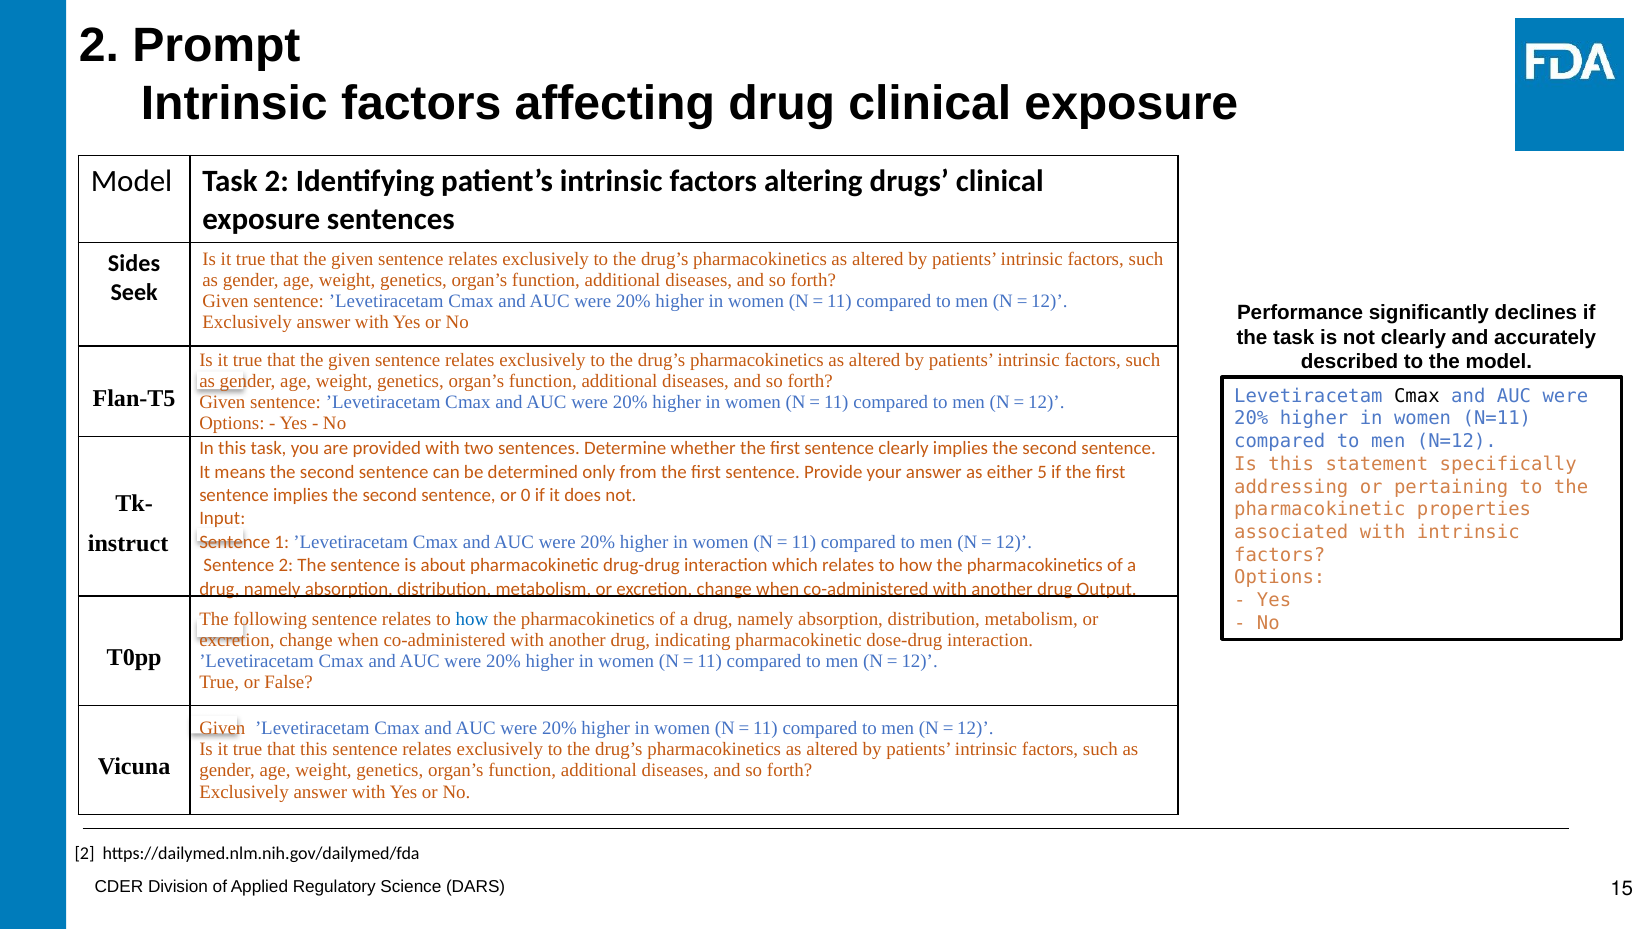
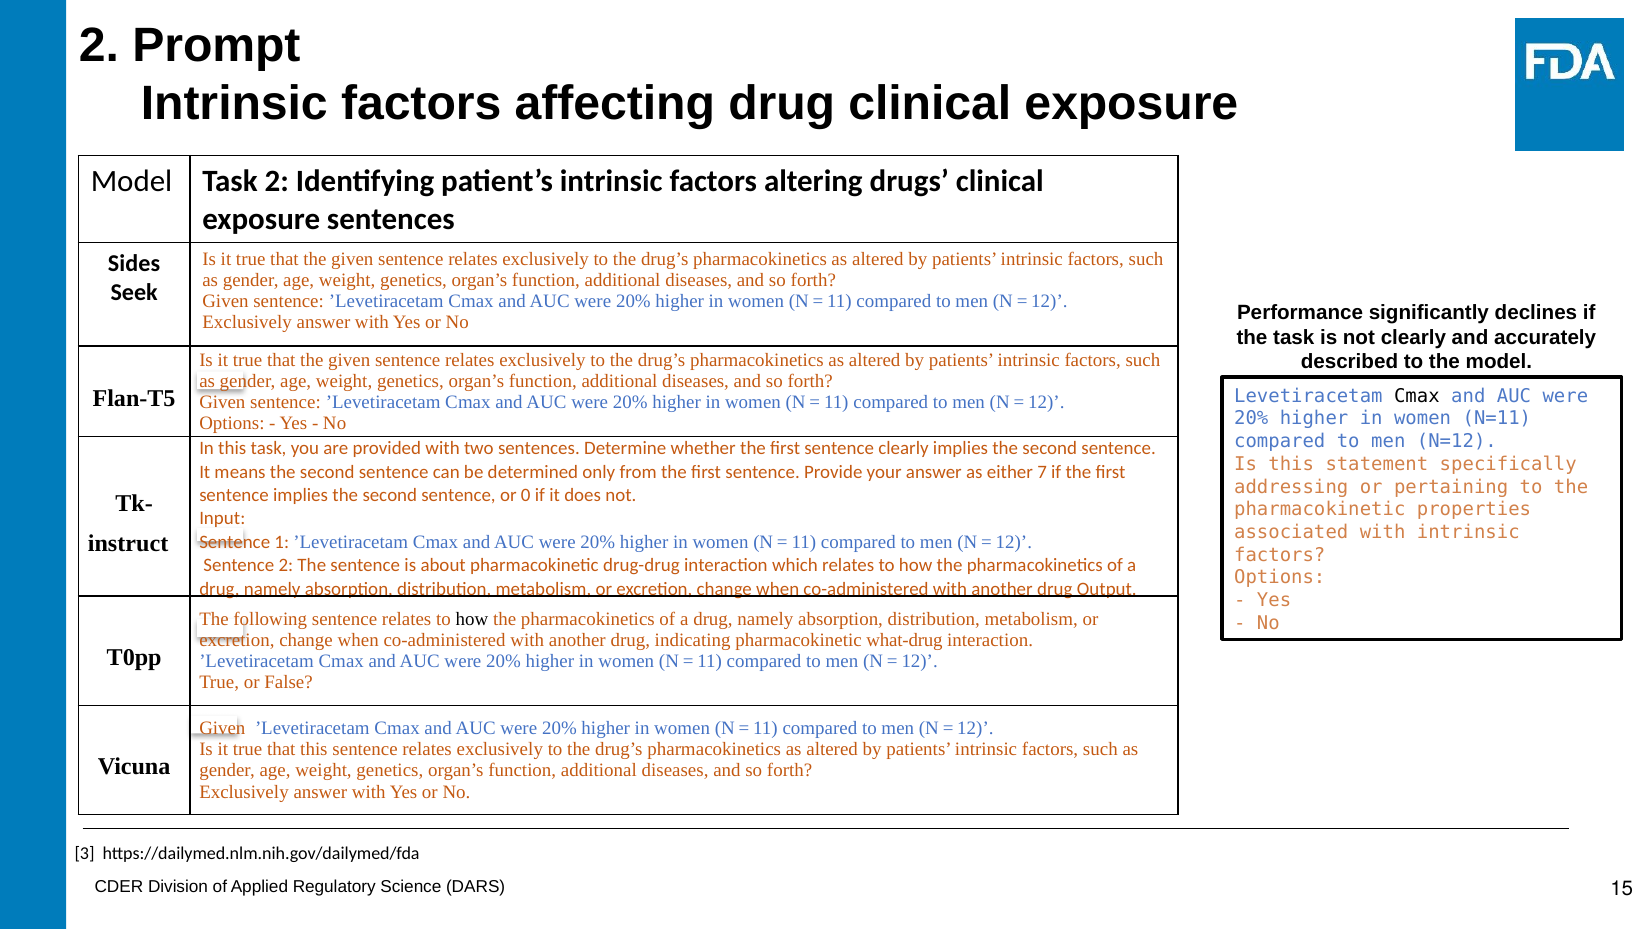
5: 5 -> 7
how at (472, 619) colour: blue -> black
dose-drug: dose-drug -> what-drug
2 at (85, 854): 2 -> 3
